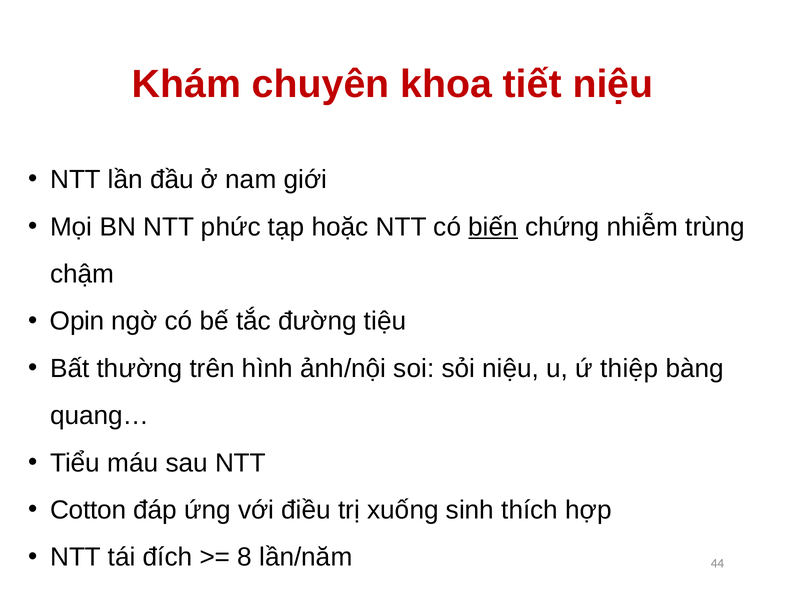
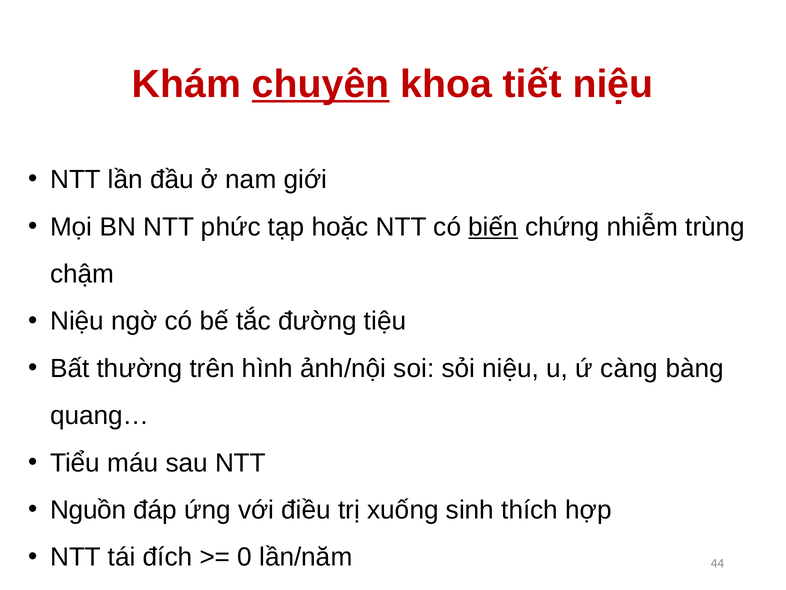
chuyên underline: none -> present
Opin at (77, 321): Opin -> Niệu
thiệp: thiệp -> càng
Cotton: Cotton -> Nguồn
8: 8 -> 0
